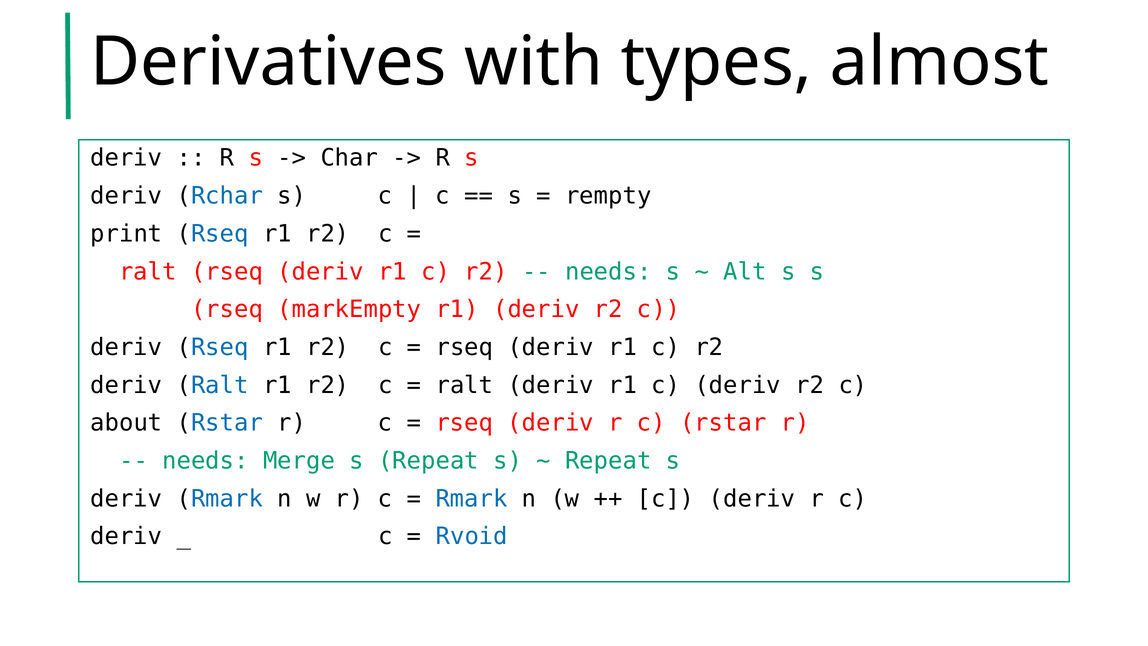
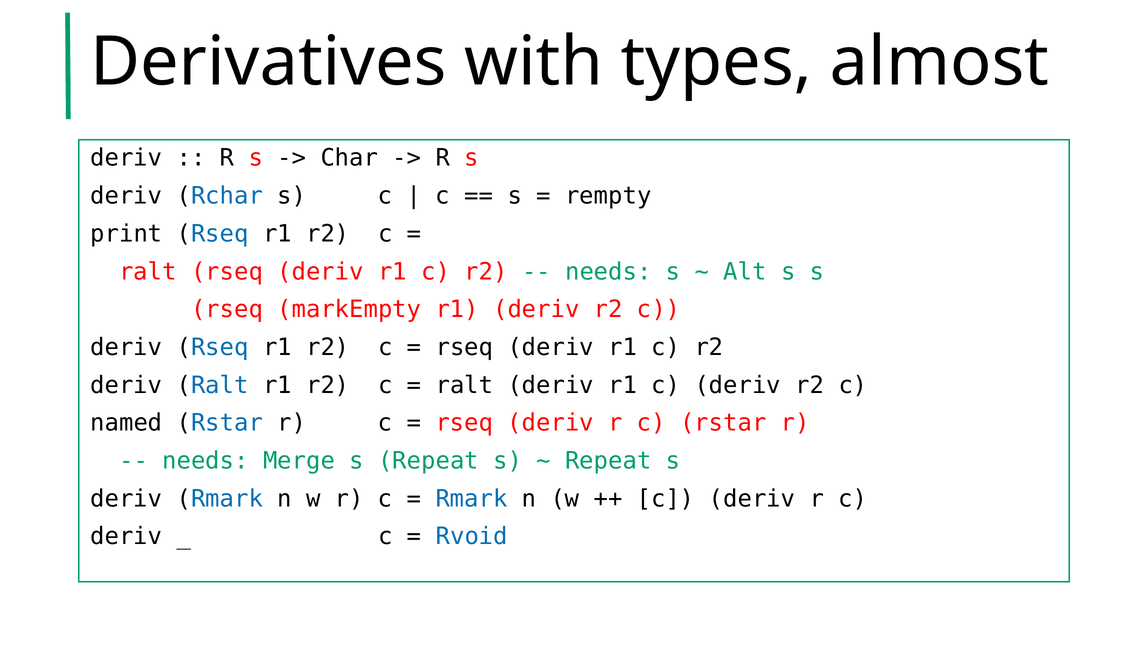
about: about -> named
